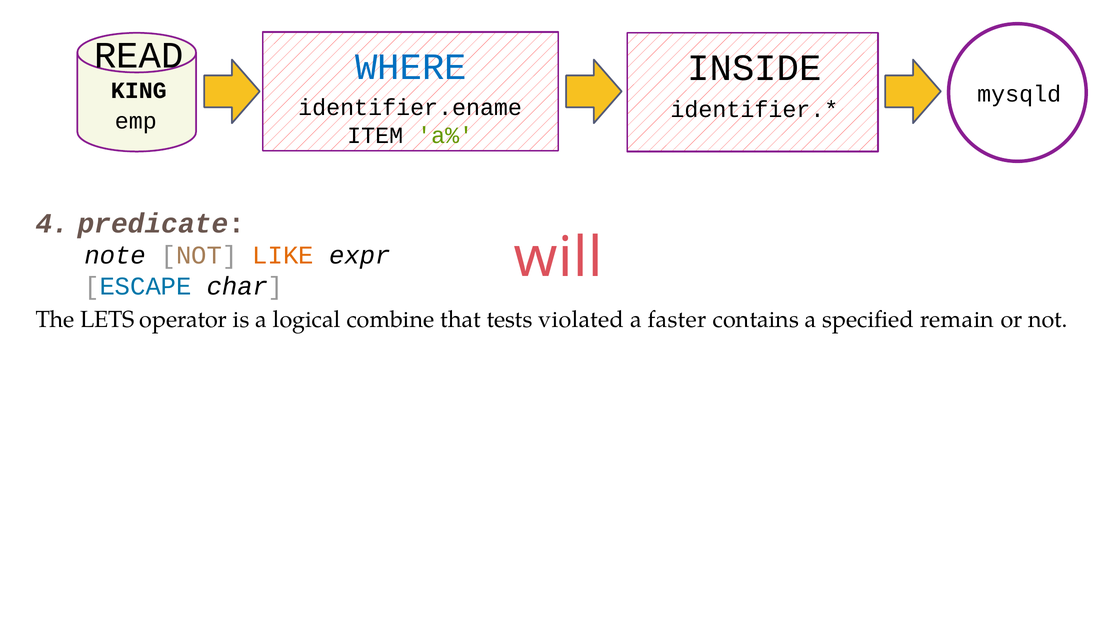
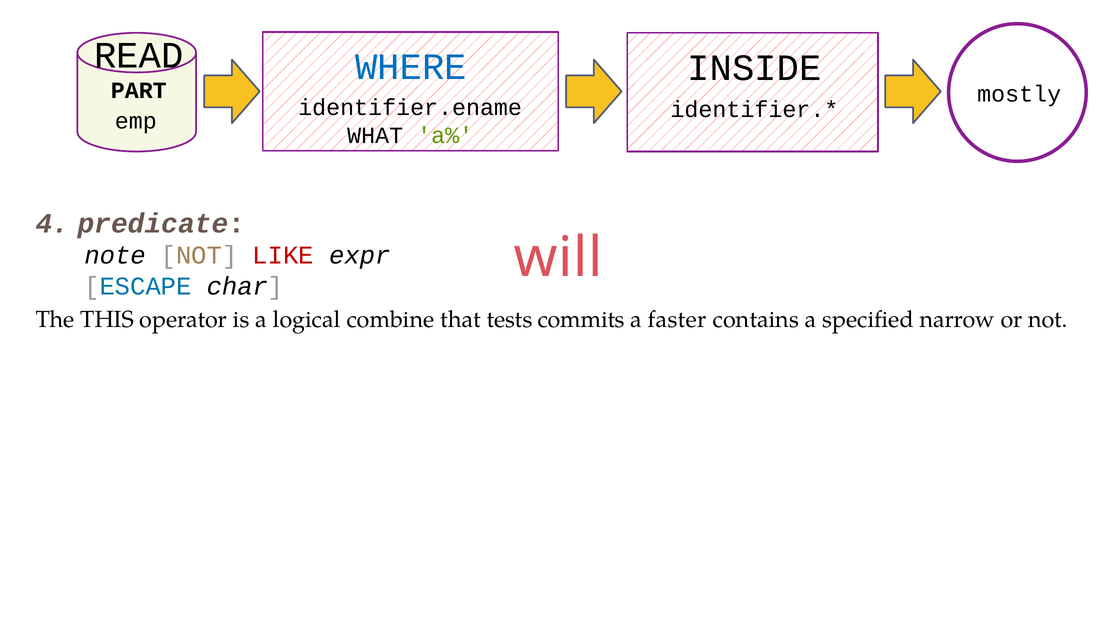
KING: KING -> PART
mysqld: mysqld -> mostly
ITEM: ITEM -> WHAT
LIKE colour: orange -> red
LETS: LETS -> THIS
violated: violated -> commits
remain: remain -> narrow
